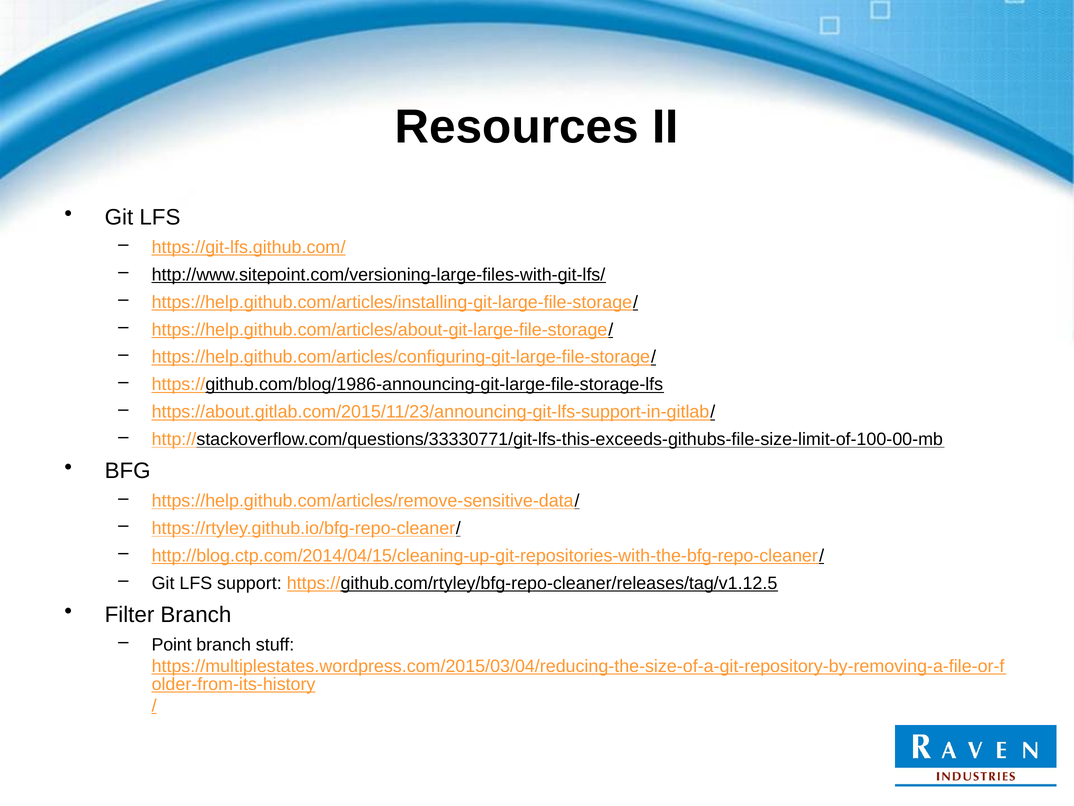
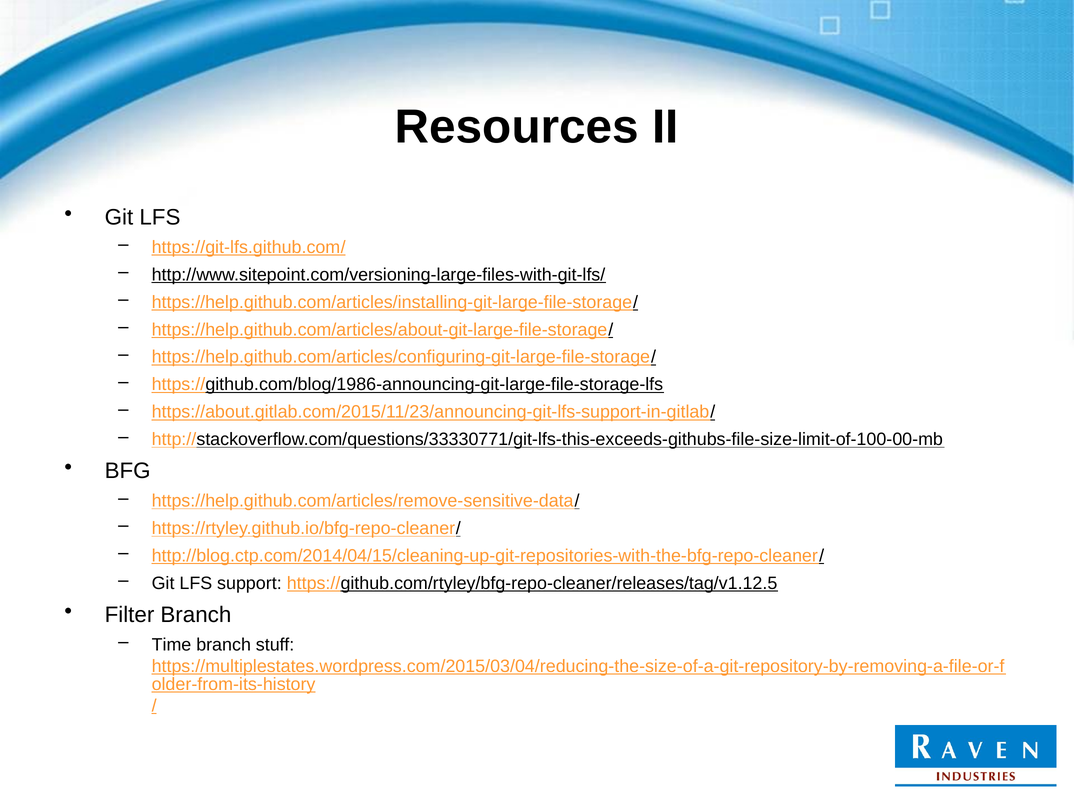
Point: Point -> Time
